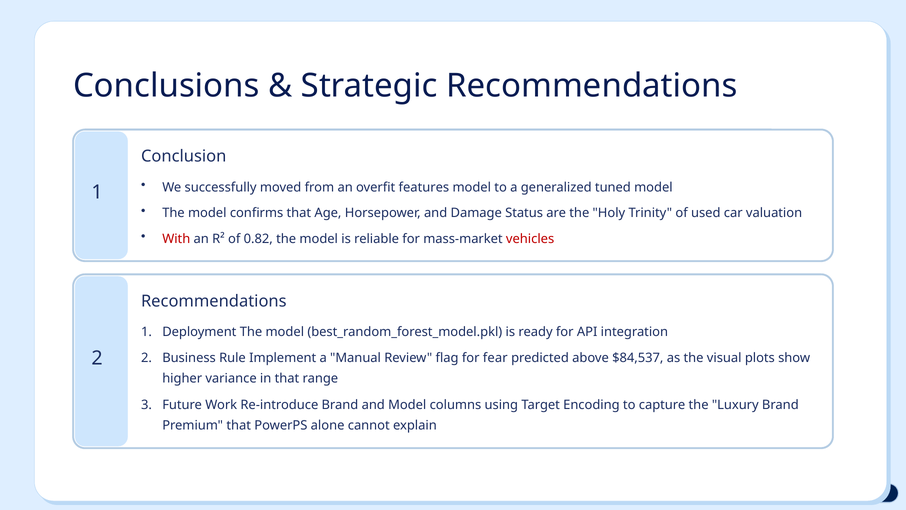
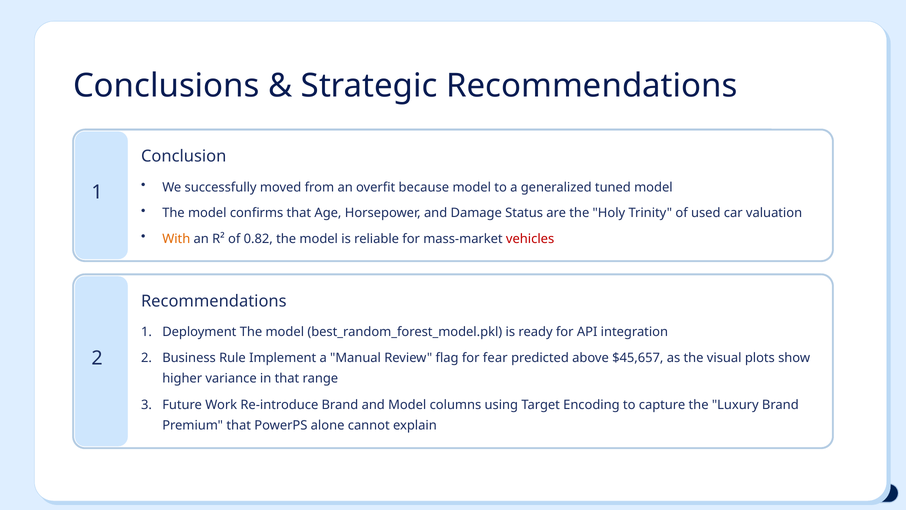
features: features -> because
With colour: red -> orange
$84,537: $84,537 -> $45,657
